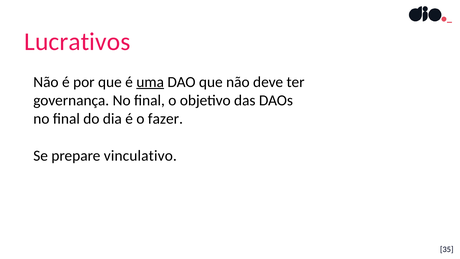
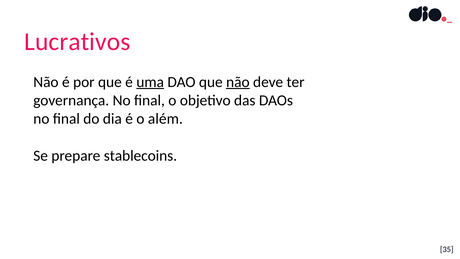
não at (238, 82) underline: none -> present
fazer: fazer -> além
vinculativo: vinculativo -> stablecoins
